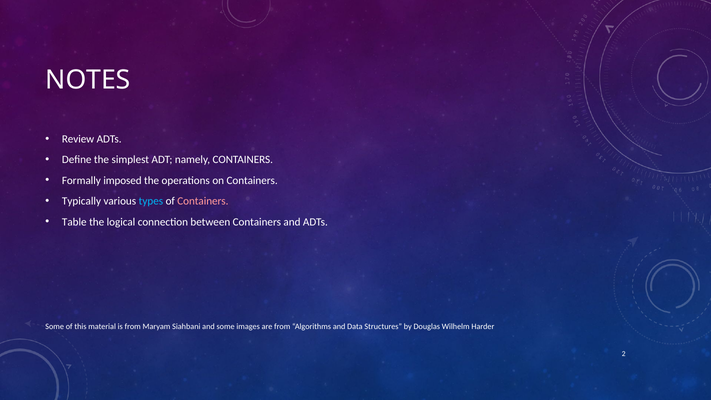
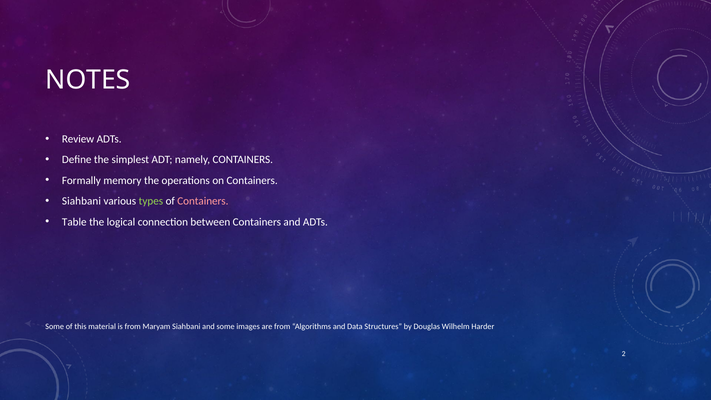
imposed: imposed -> memory
Typically at (82, 201): Typically -> Siahbani
types colour: light blue -> light green
